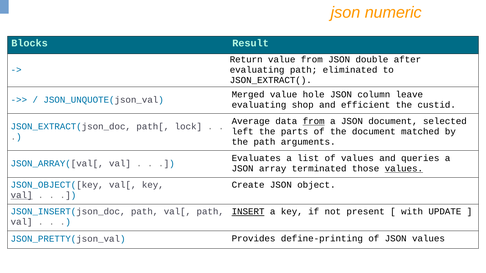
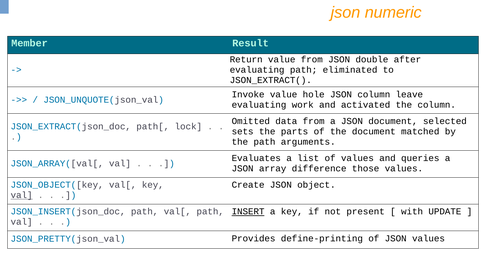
Blocks: Blocks -> Member
Merged: Merged -> Invoke
shop: shop -> work
efficient: efficient -> activated
the custid: custid -> column
Average: Average -> Omitted
from at (314, 121) underline: present -> none
left: left -> sets
terminated: terminated -> difference
values at (404, 169) underline: present -> none
